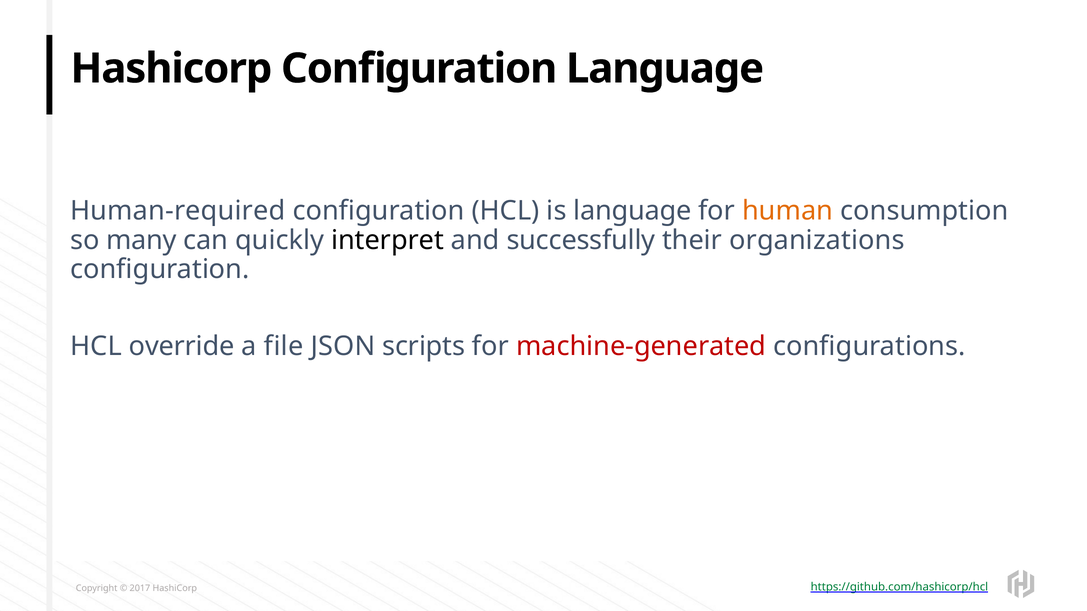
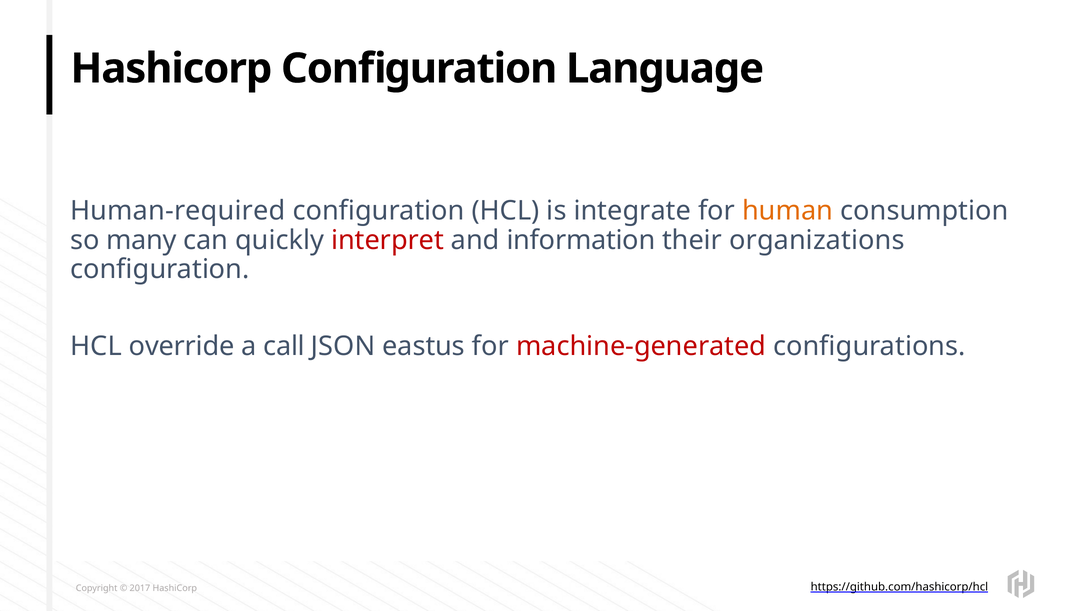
is language: language -> integrate
interpret colour: black -> red
successfully: successfully -> information
file: file -> call
scripts: scripts -> eastus
https://github.com/hashicorp/hcl colour: green -> black
